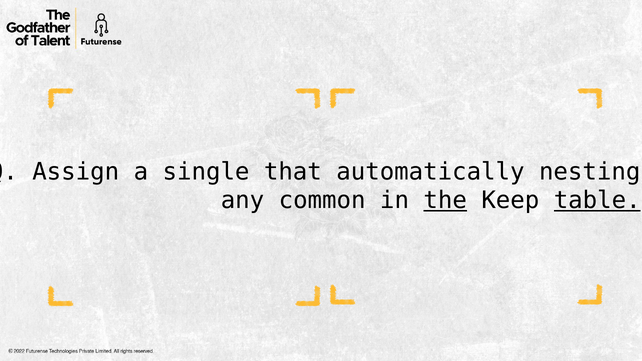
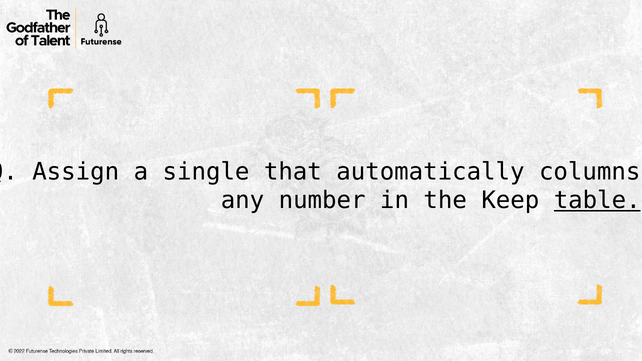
nesting: nesting -> columns
common: common -> number
the underline: present -> none
